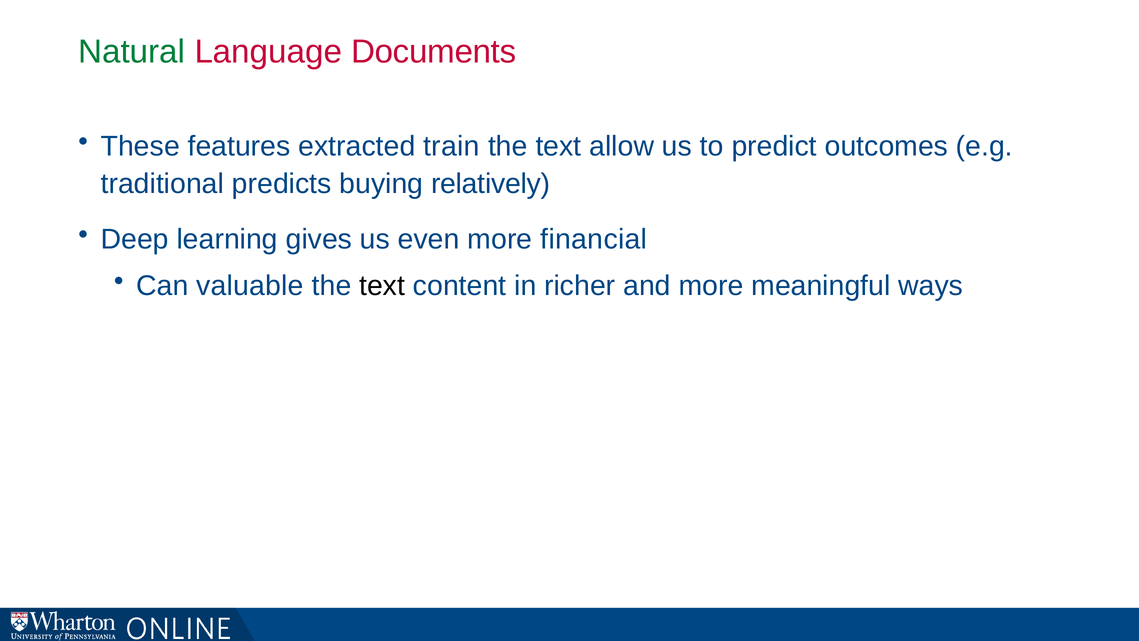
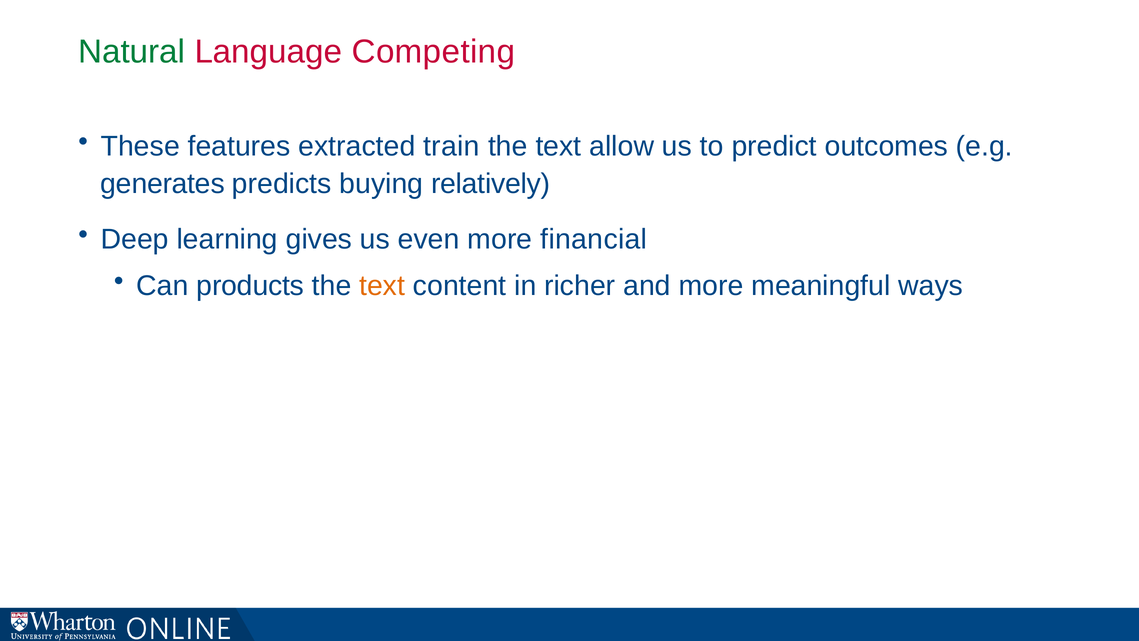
Documents: Documents -> Competing
traditional: traditional -> generates
valuable: valuable -> products
text at (382, 286) colour: black -> orange
